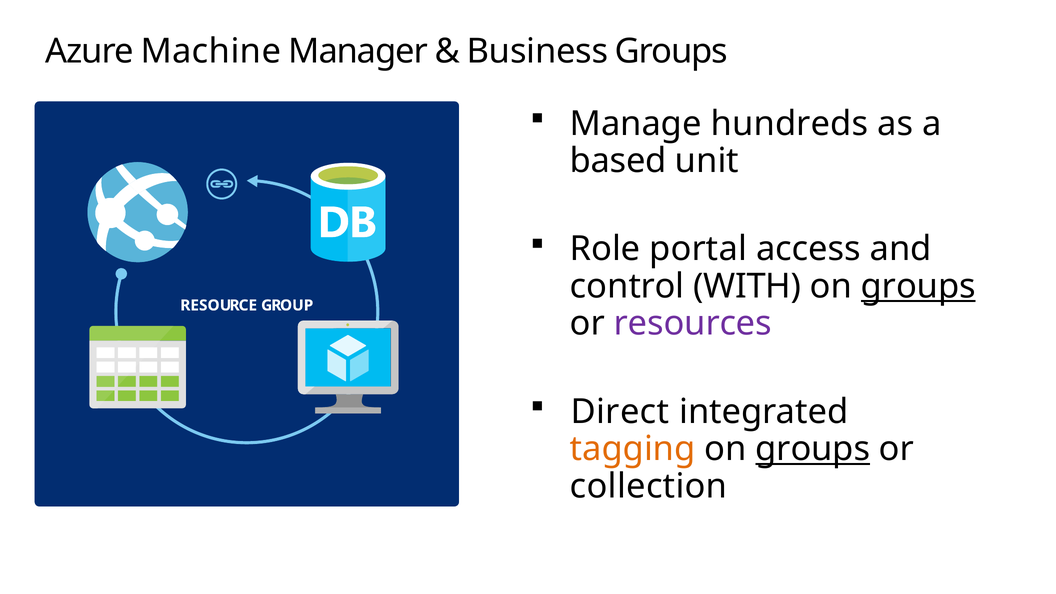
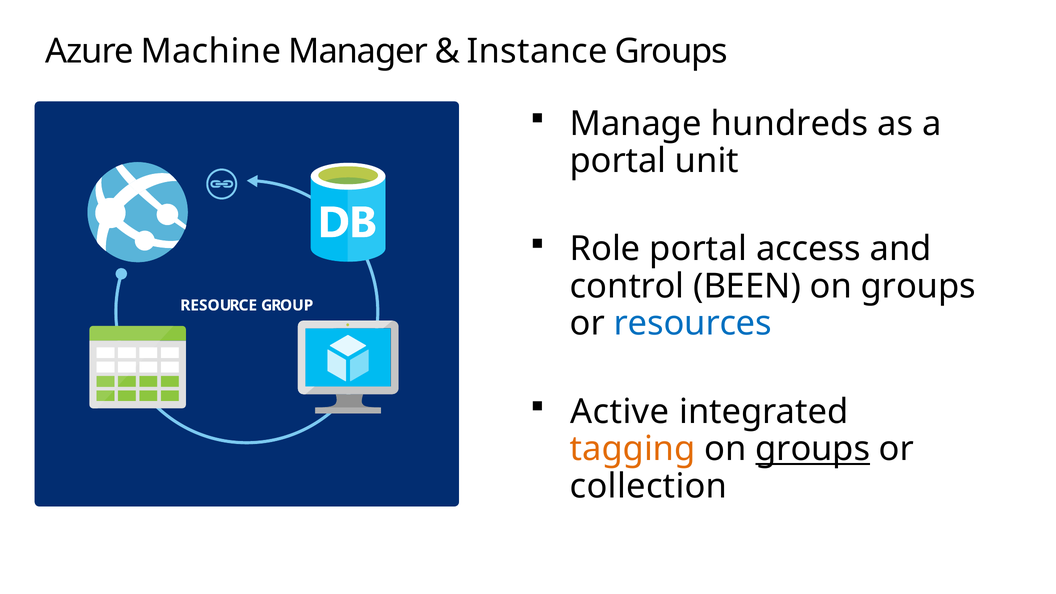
Business: Business -> Instance
based at (618, 161): based -> portal
WITH: WITH -> BEEN
groups at (918, 286) underline: present -> none
resources colour: purple -> blue
Direct: Direct -> Active
